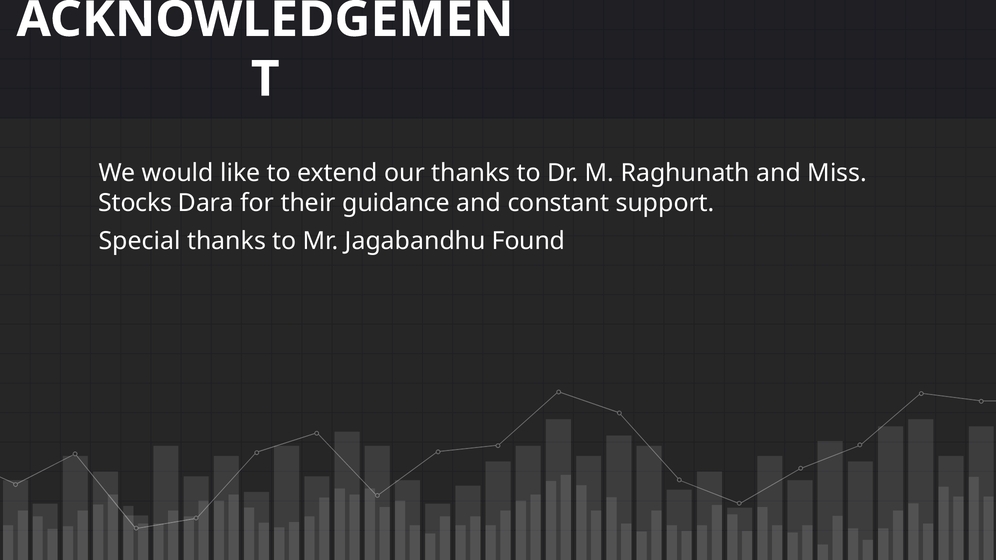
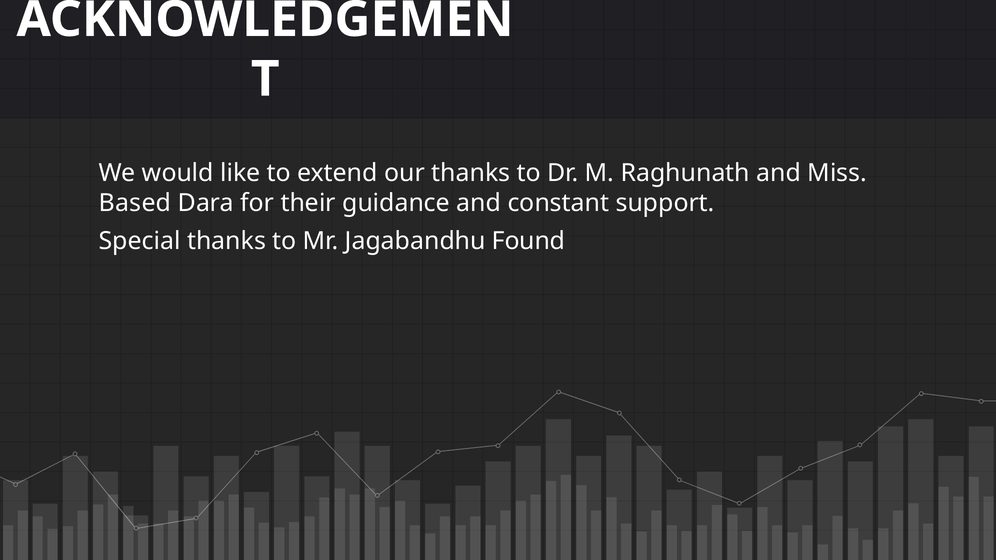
Stocks: Stocks -> Based
